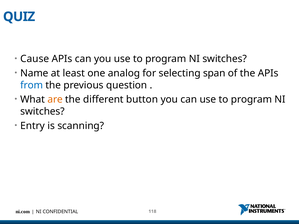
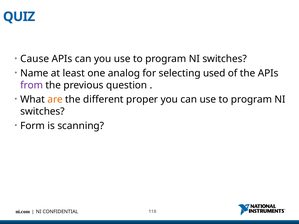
span: span -> used
from colour: blue -> purple
button: button -> proper
Entry: Entry -> Form
